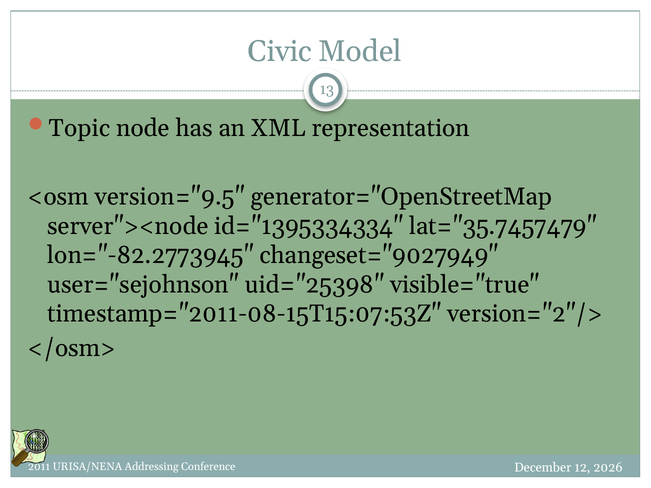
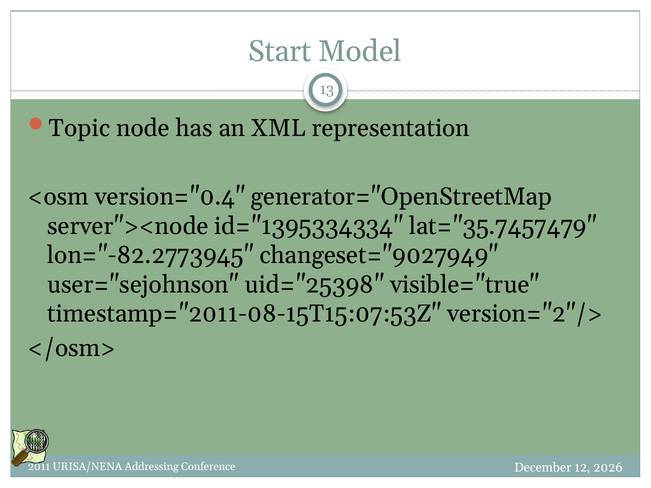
Civic: Civic -> Start
version="9.5: version="9.5 -> version="0.4
